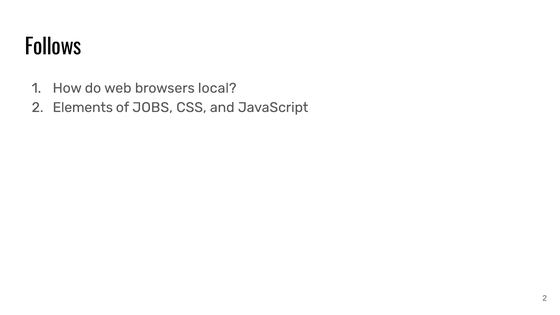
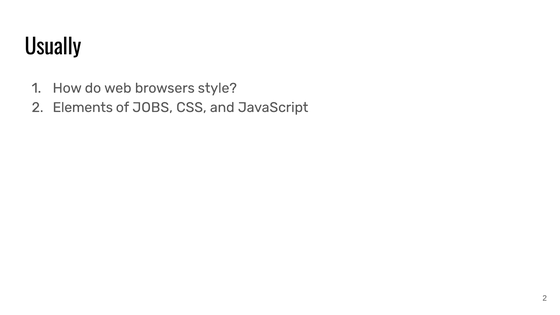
Follows: Follows -> Usually
local: local -> style
